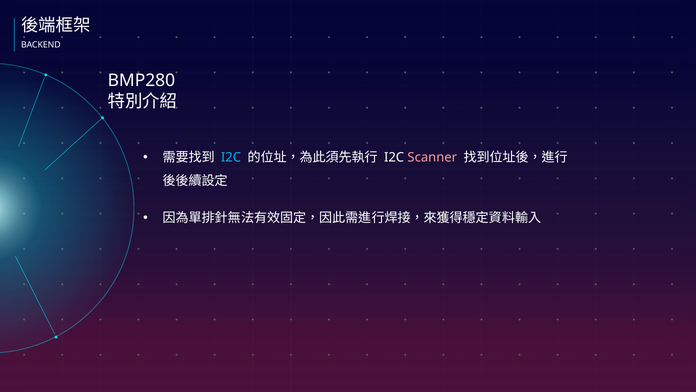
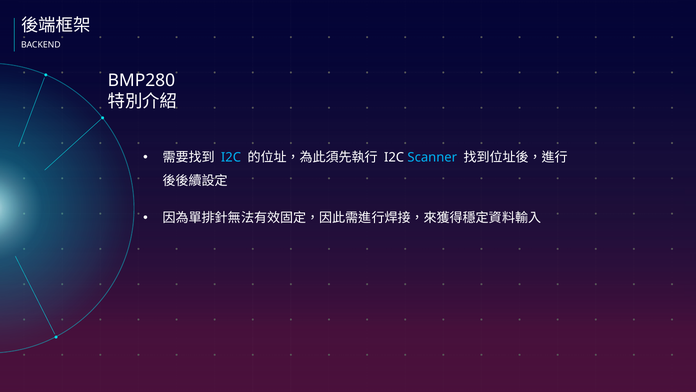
Scanner colour: pink -> light blue
